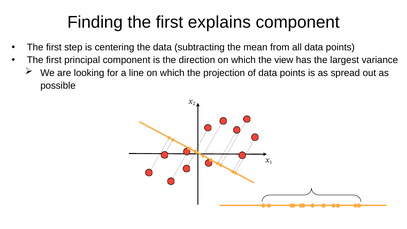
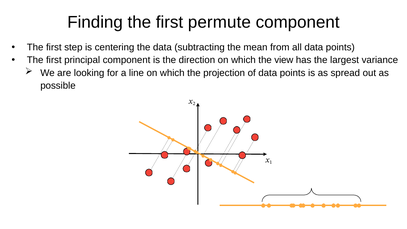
explains: explains -> permute
